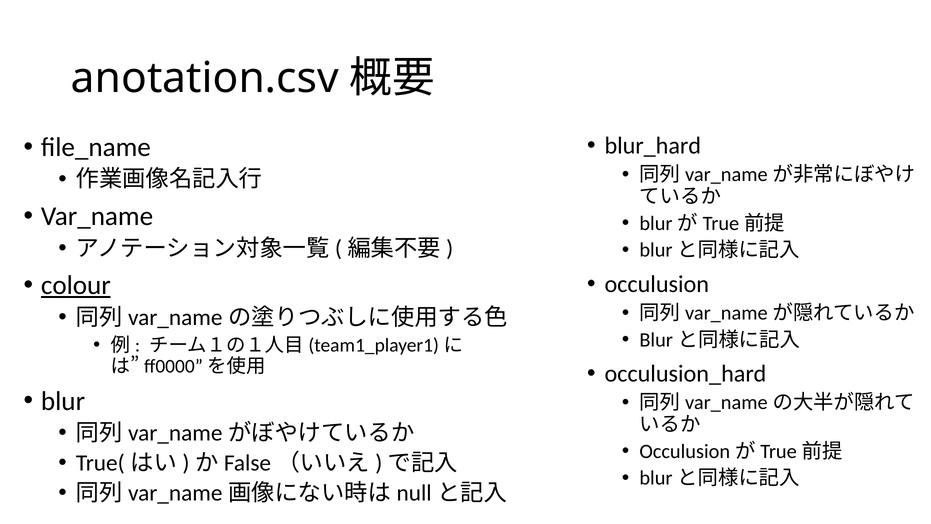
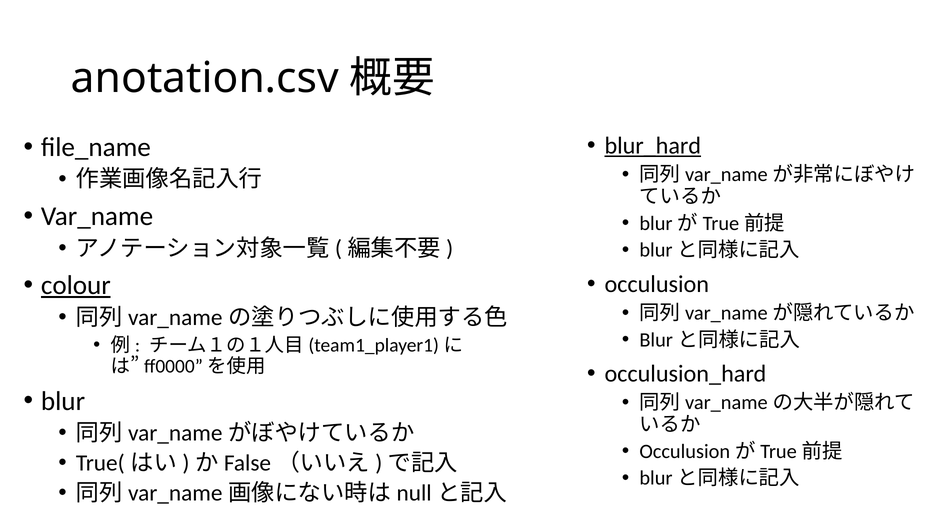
blur_hard underline: none -> present
